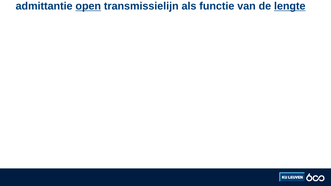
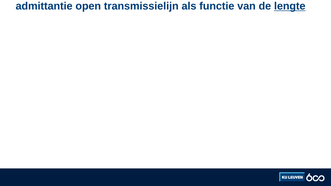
open underline: present -> none
